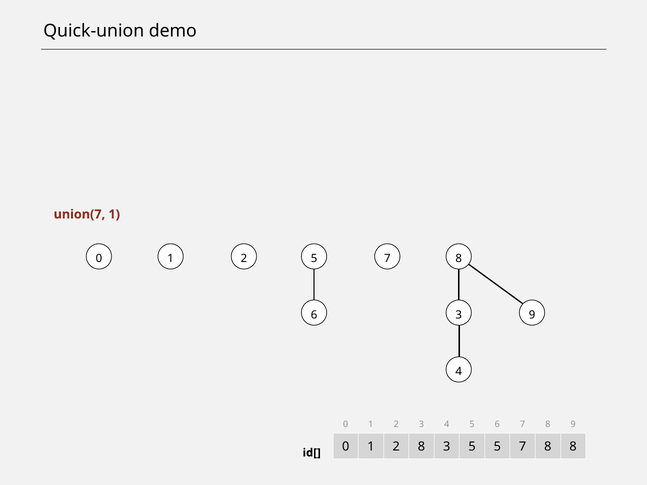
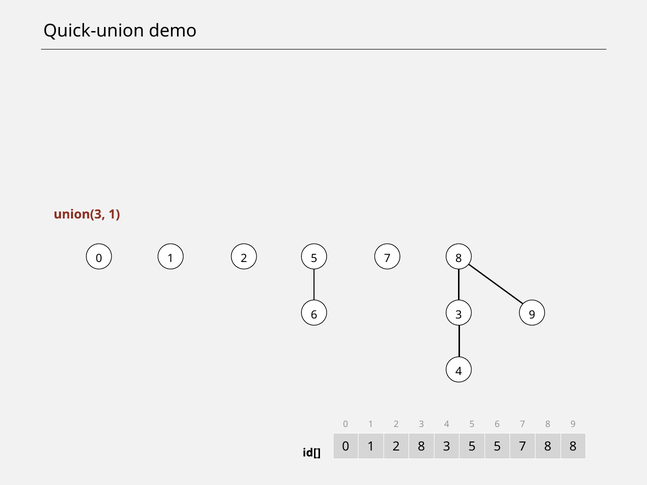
union(7: union(7 -> union(3
